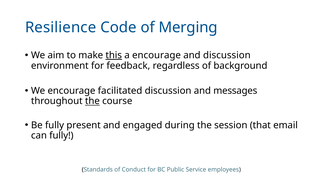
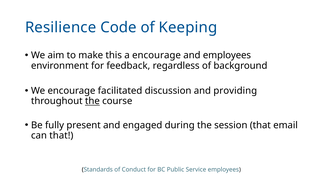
Merging: Merging -> Keeping
this underline: present -> none
and discussion: discussion -> employees
messages: messages -> providing
can fully: fully -> that
